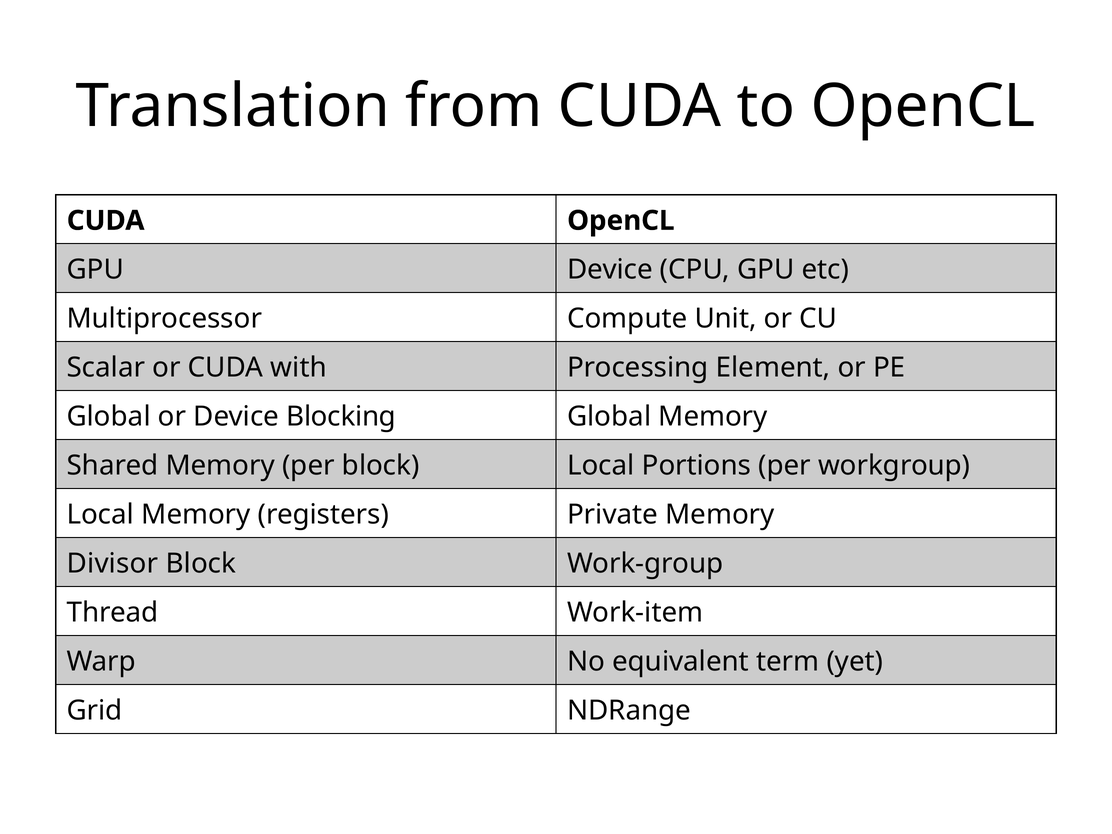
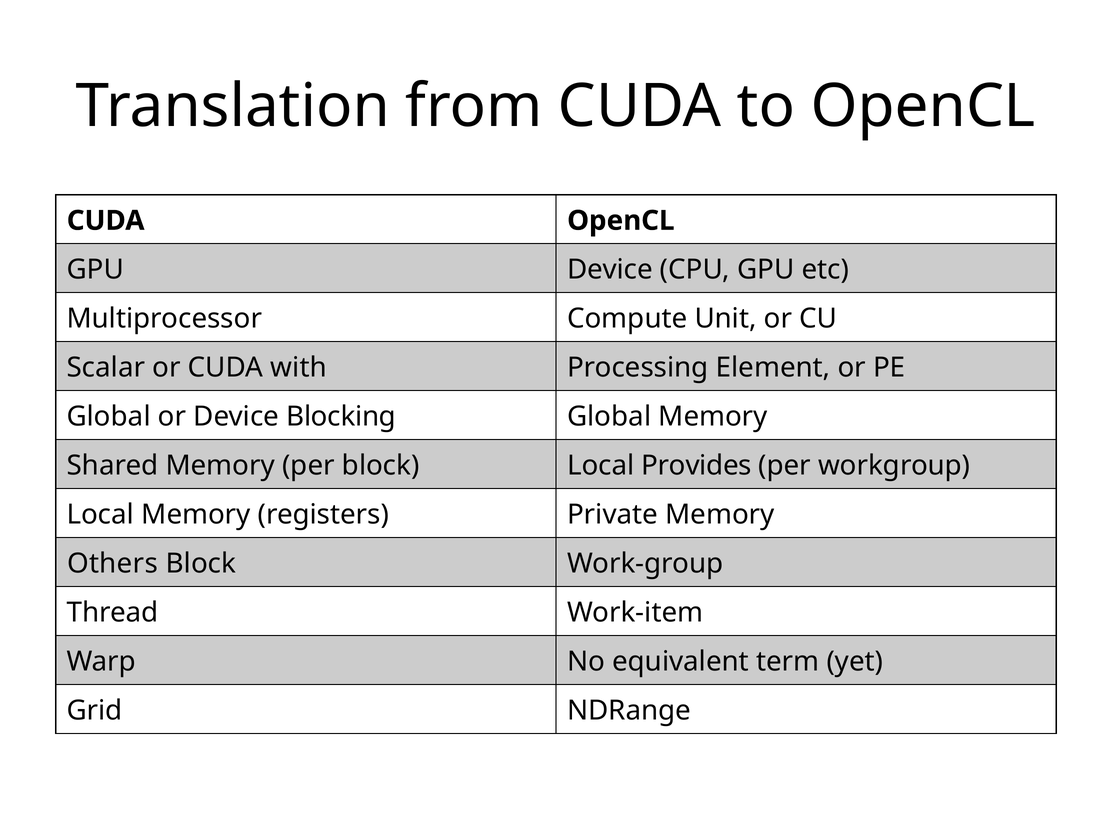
Portions: Portions -> Provides
Divisor: Divisor -> Others
